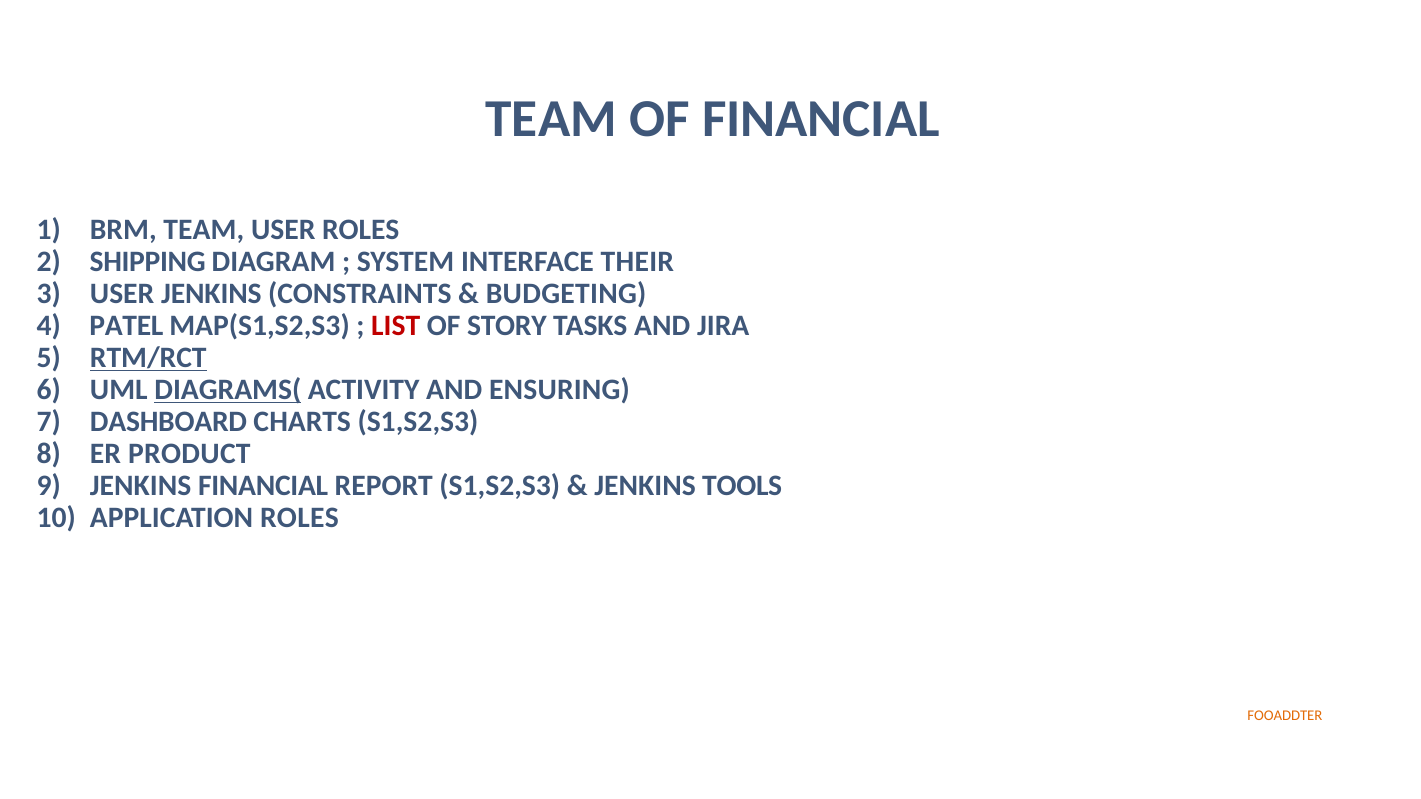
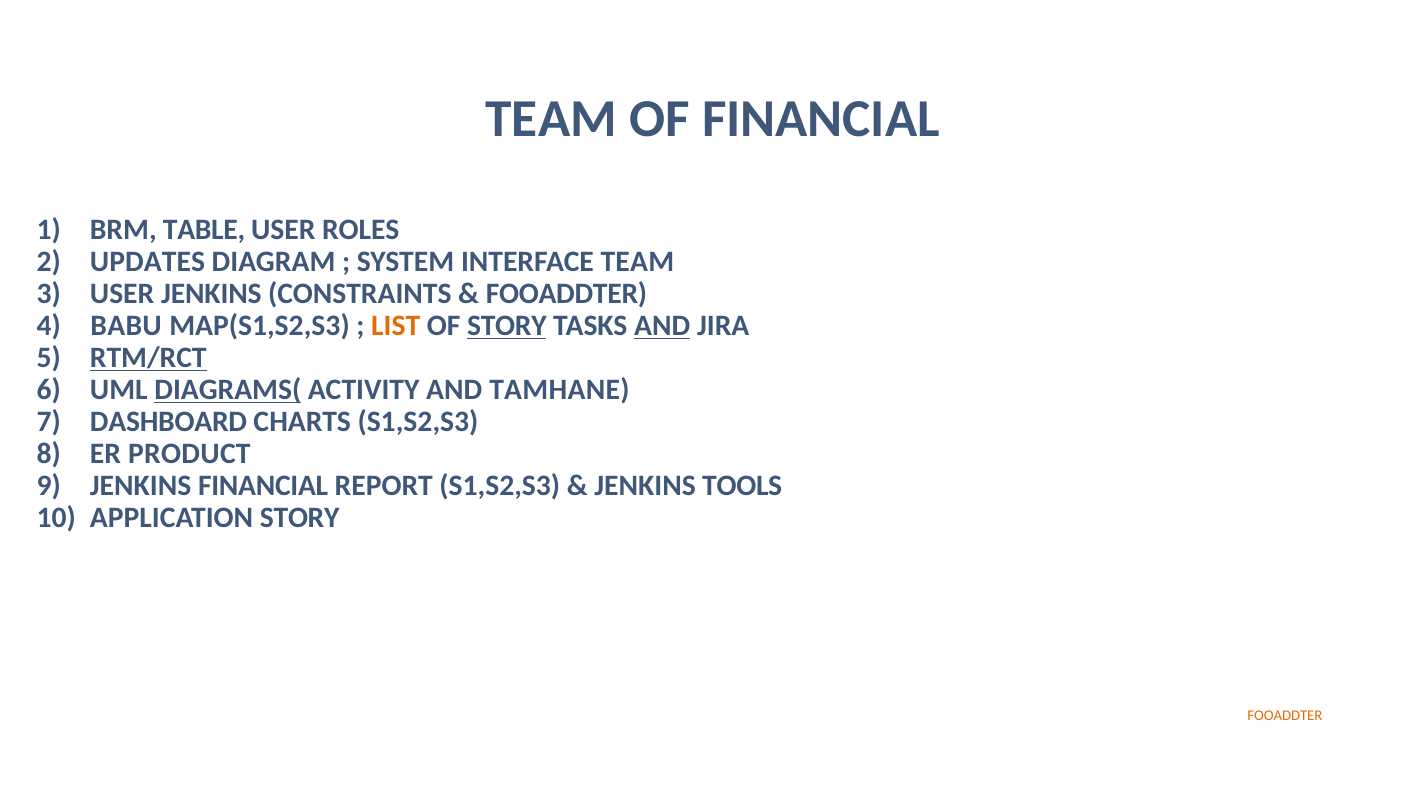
BRM TEAM: TEAM -> TABLE
SHIPPING: SHIPPING -> UPDATES
INTERFACE THEIR: THEIR -> TEAM
BUDGETING at (566, 294): BUDGETING -> FOOADDTER
PATEL: PATEL -> BABU
LIST colour: red -> orange
STORY at (507, 326) underline: none -> present
AND at (662, 326) underline: none -> present
ENSURING: ENSURING -> TAMHANE
APPLICATION ROLES: ROLES -> STORY
